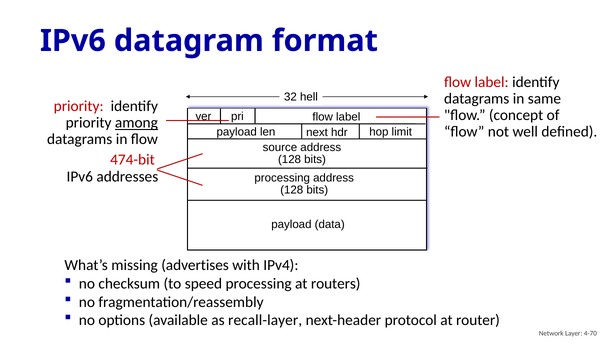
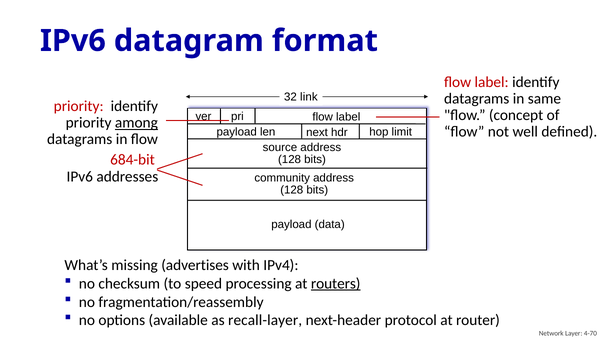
hell: hell -> link
474-bit: 474-bit -> 684-bit
processing at (282, 178): processing -> community
routers underline: none -> present
